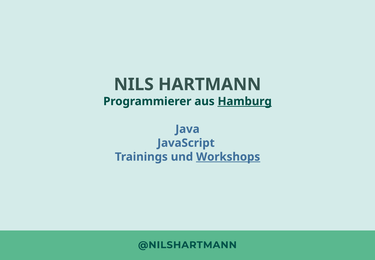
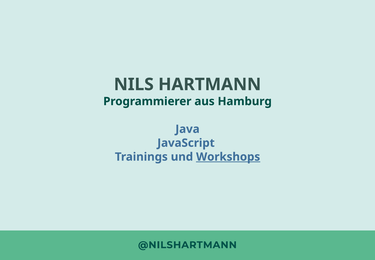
Hamburg underline: present -> none
